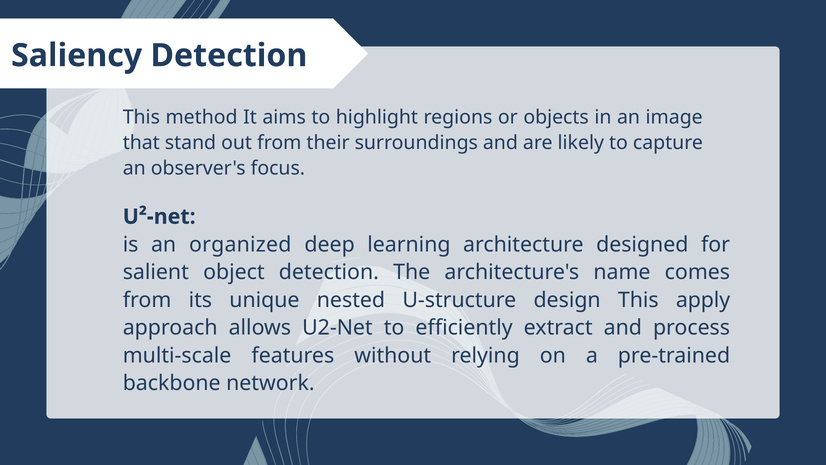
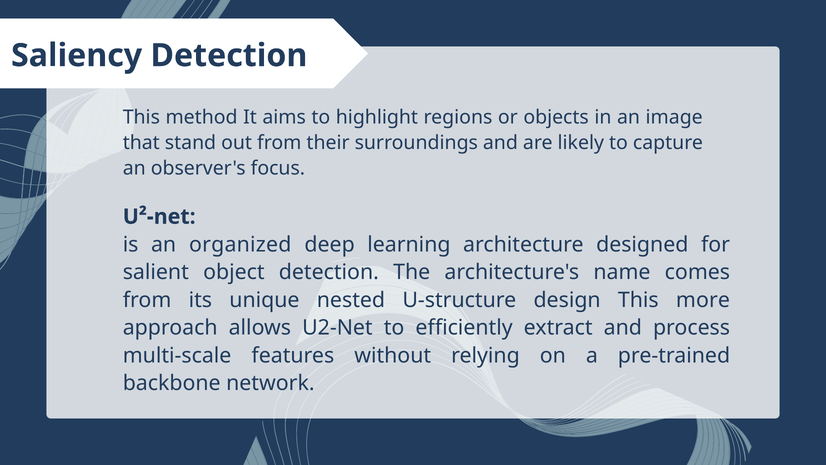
apply: apply -> more
